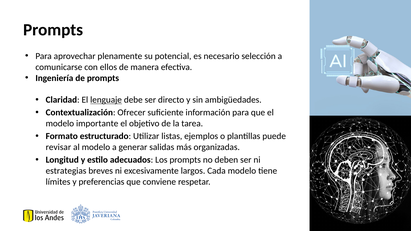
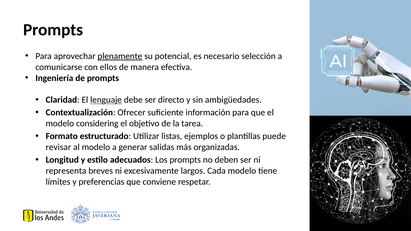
plenamente underline: none -> present
importante: importante -> considering
estrategias: estrategias -> representa
